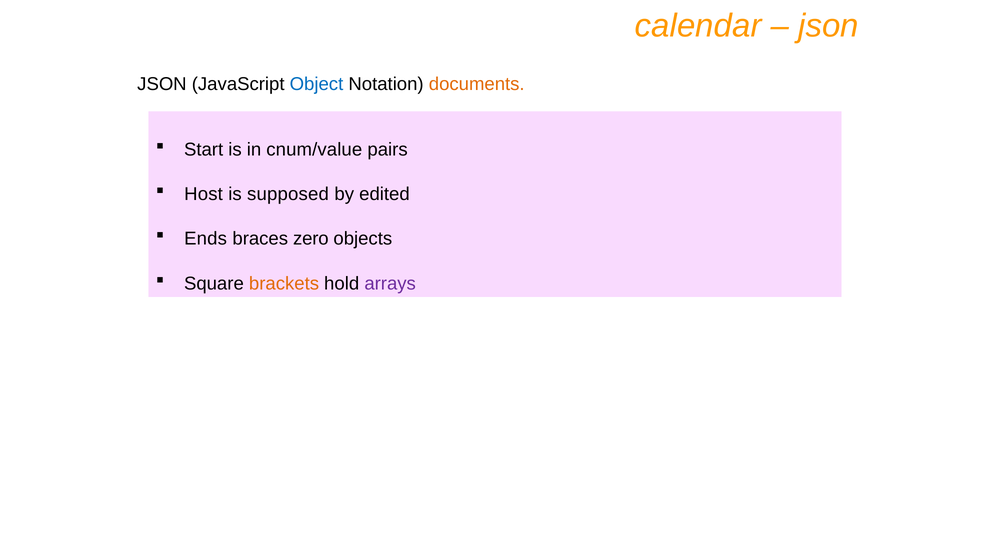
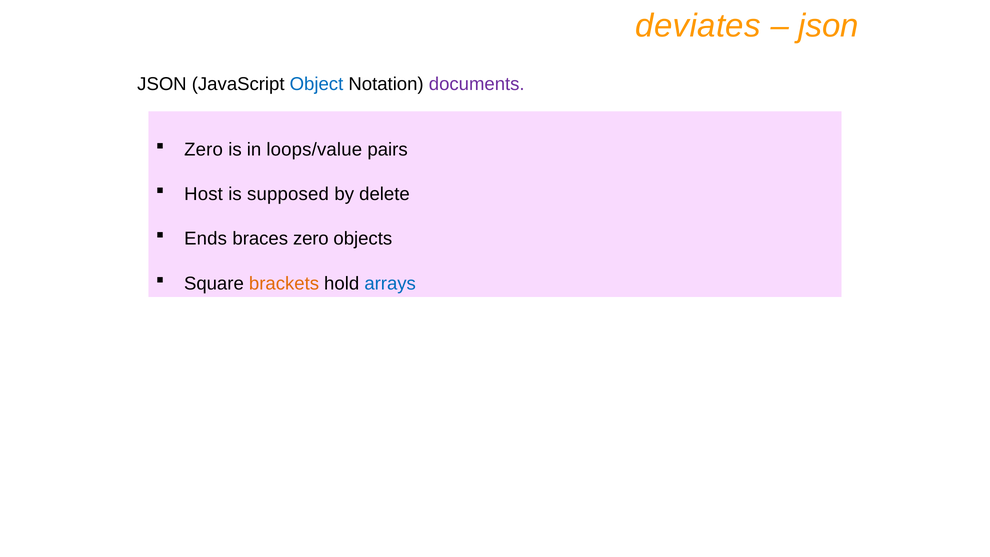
calendar: calendar -> deviates
documents colour: orange -> purple
Start at (204, 150): Start -> Zero
cnum/value: cnum/value -> loops/value
edited: edited -> delete
arrays colour: purple -> blue
